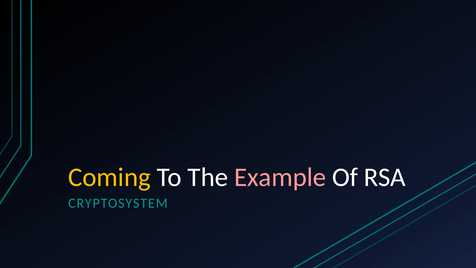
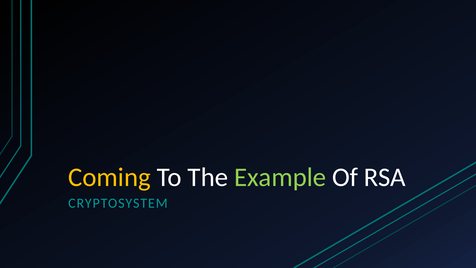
Example colour: pink -> light green
